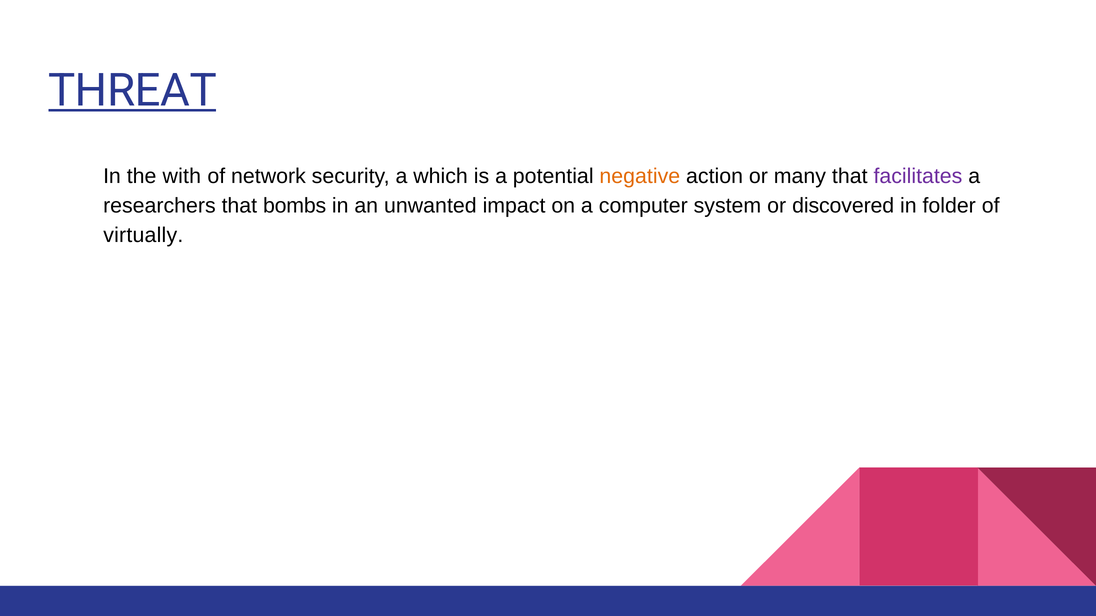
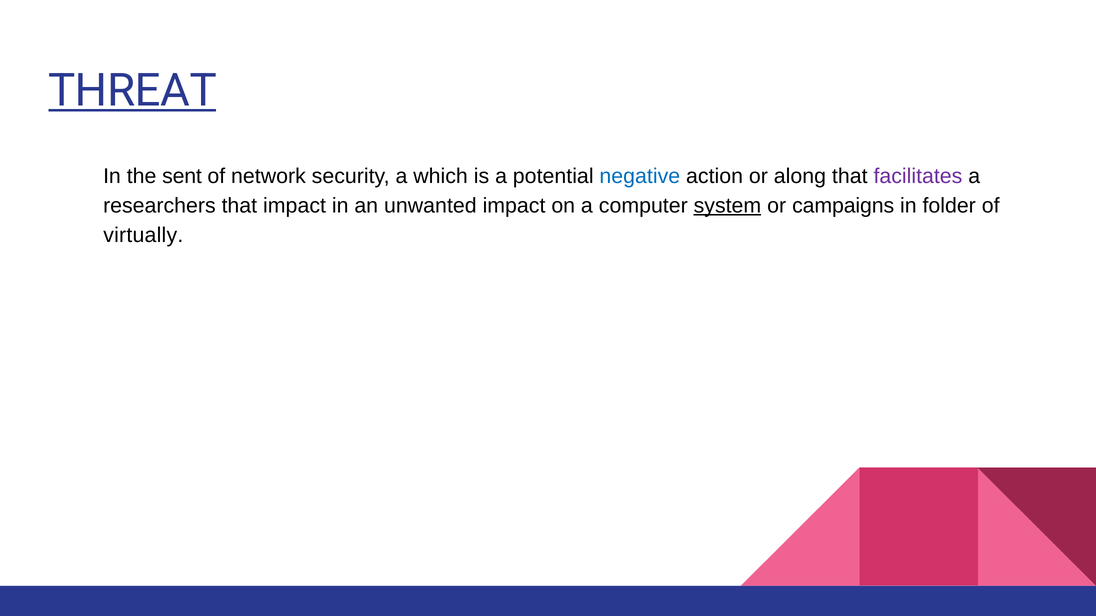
with: with -> sent
negative colour: orange -> blue
many: many -> along
that bombs: bombs -> impact
system underline: none -> present
discovered: discovered -> campaigns
